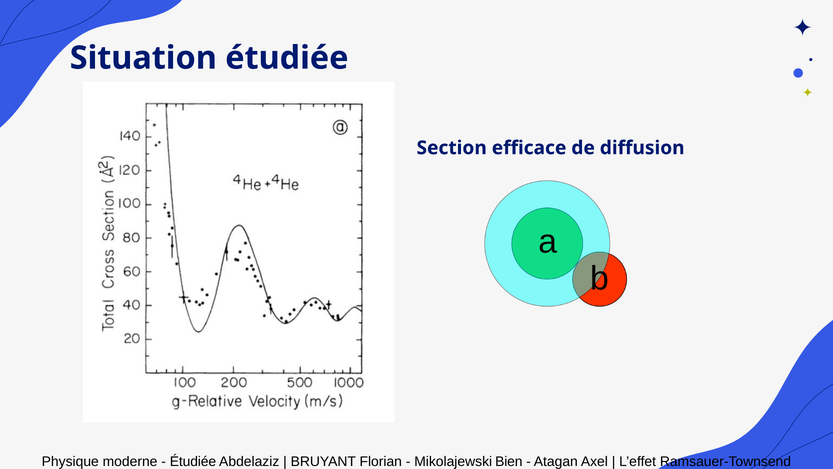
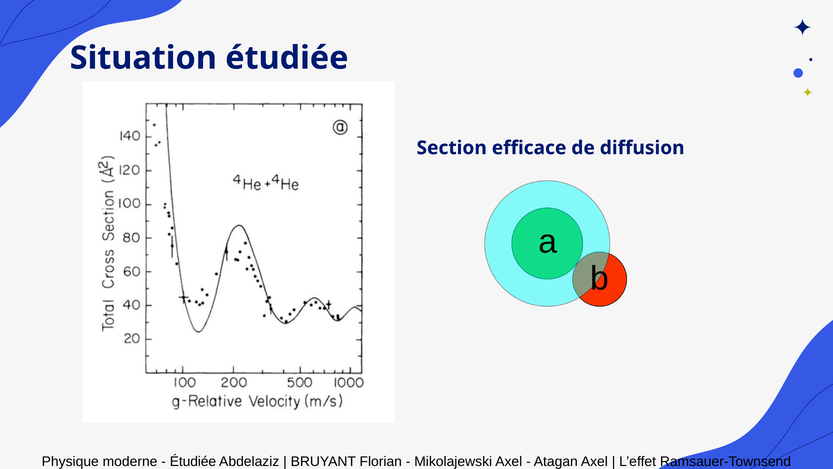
Mikolajewski Bien: Bien -> Axel
